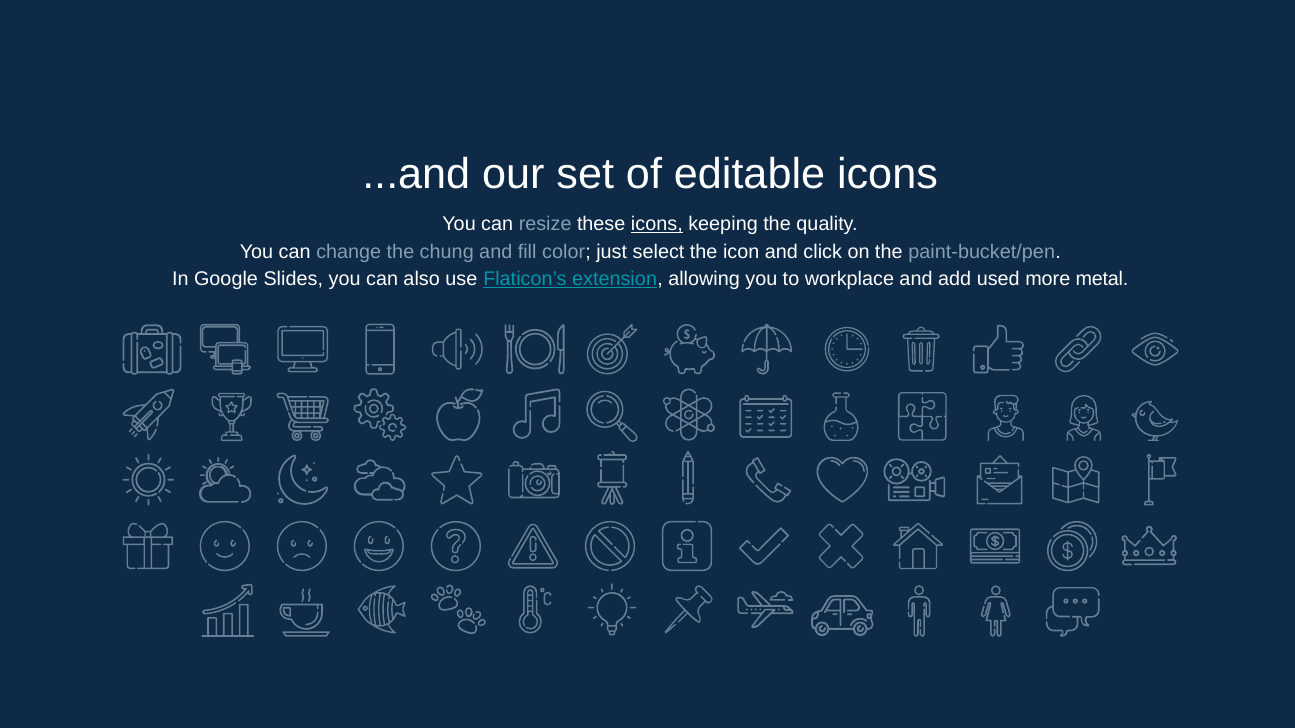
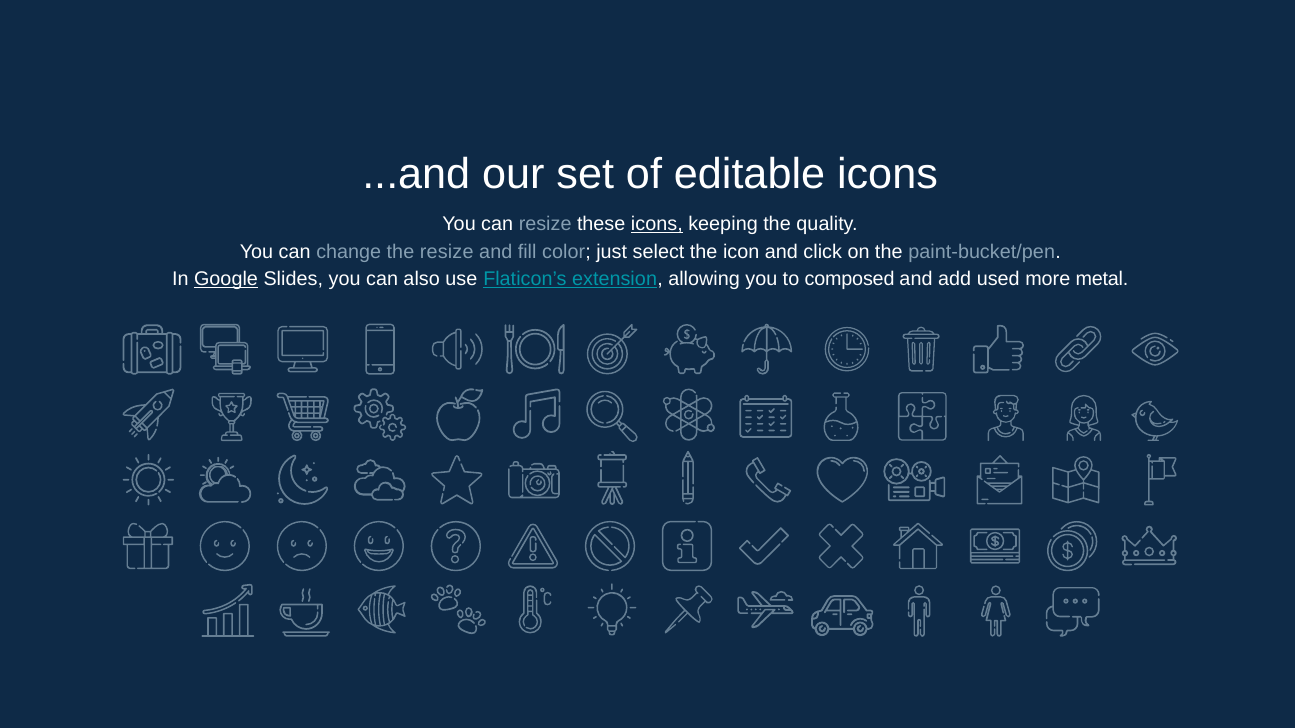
the chung: chung -> resize
Google underline: none -> present
workplace: workplace -> composed
